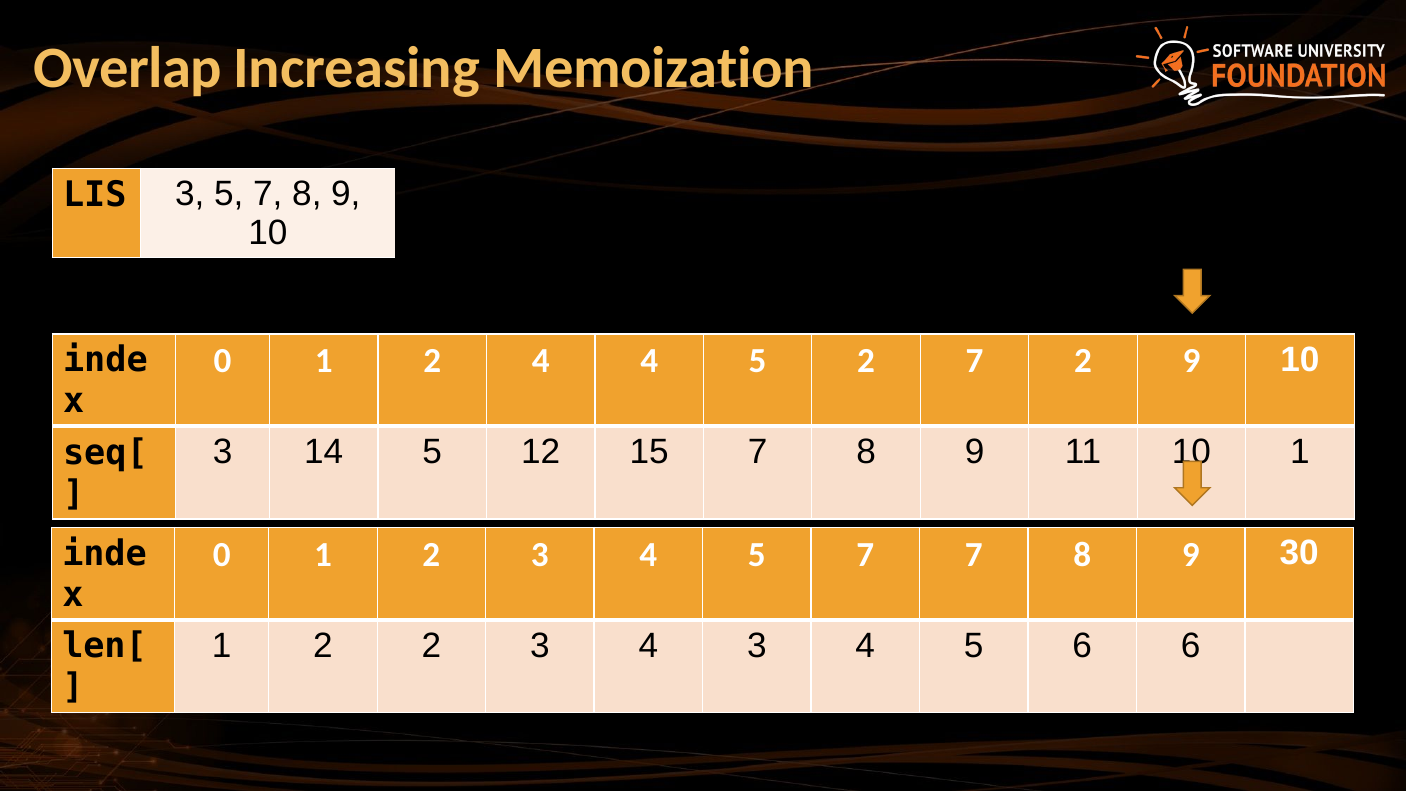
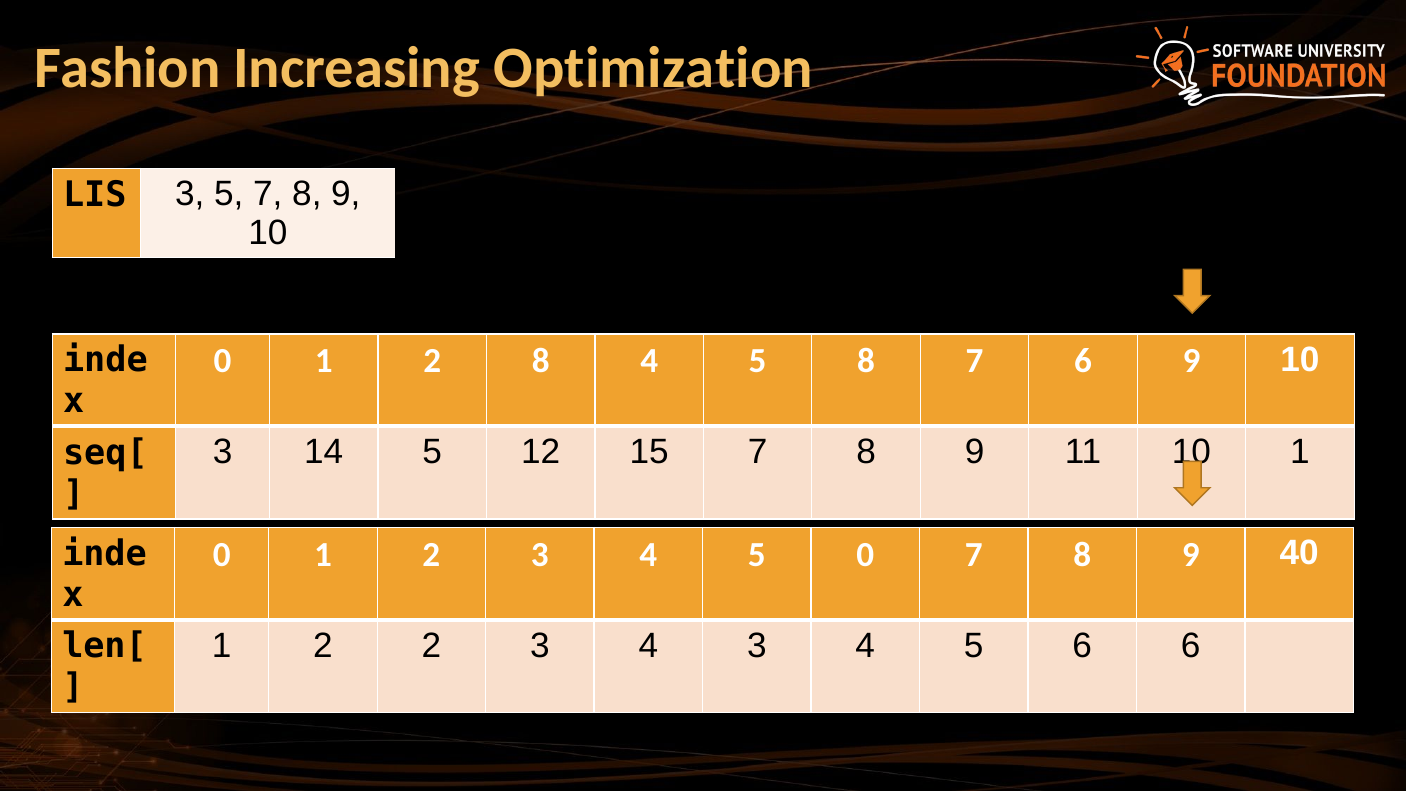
Overlap: Overlap -> Fashion
Memoization: Memoization -> Optimization
2 4: 4 -> 8
5 2: 2 -> 8
7 2: 2 -> 6
4 5 7: 7 -> 0
30: 30 -> 40
